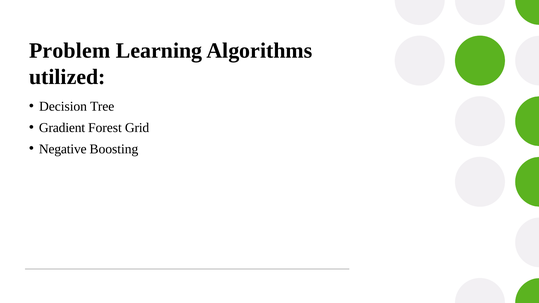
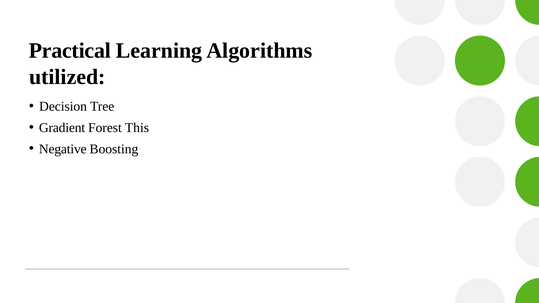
Problem: Problem -> Practical
Grid: Grid -> This
